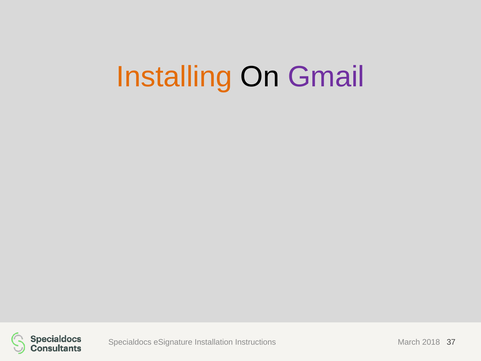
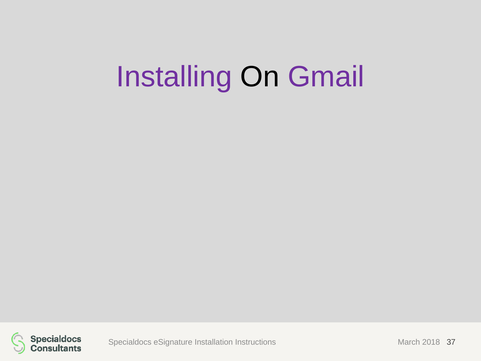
Installing colour: orange -> purple
